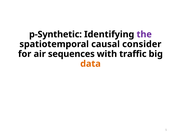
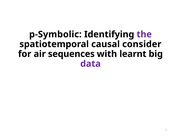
p-Synthetic: p-Synthetic -> p-Symbolic
traffic: traffic -> learnt
data colour: orange -> purple
